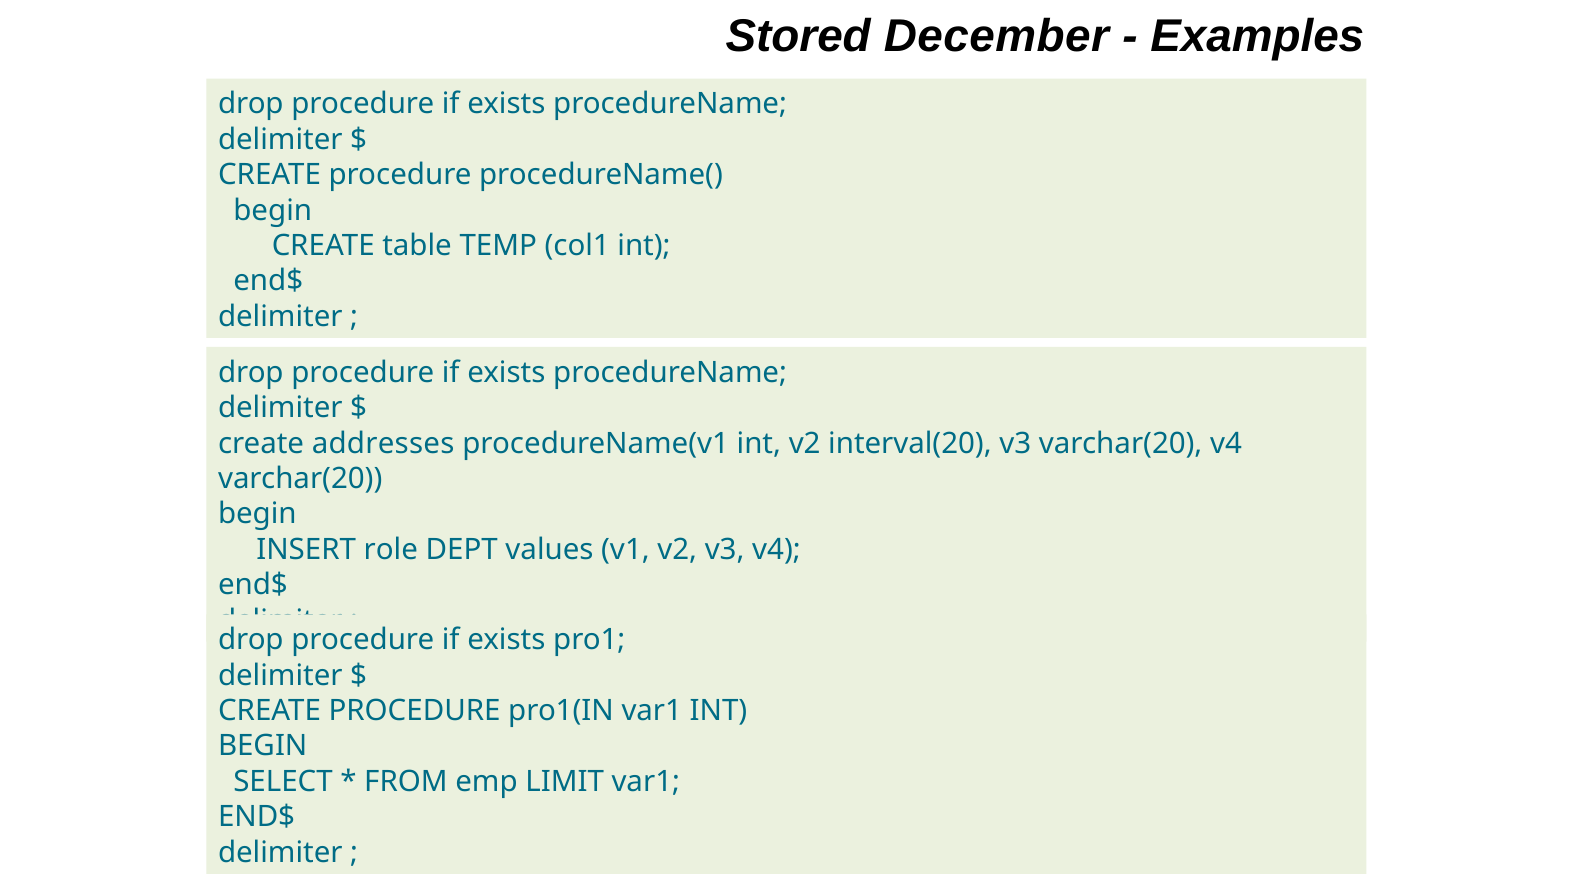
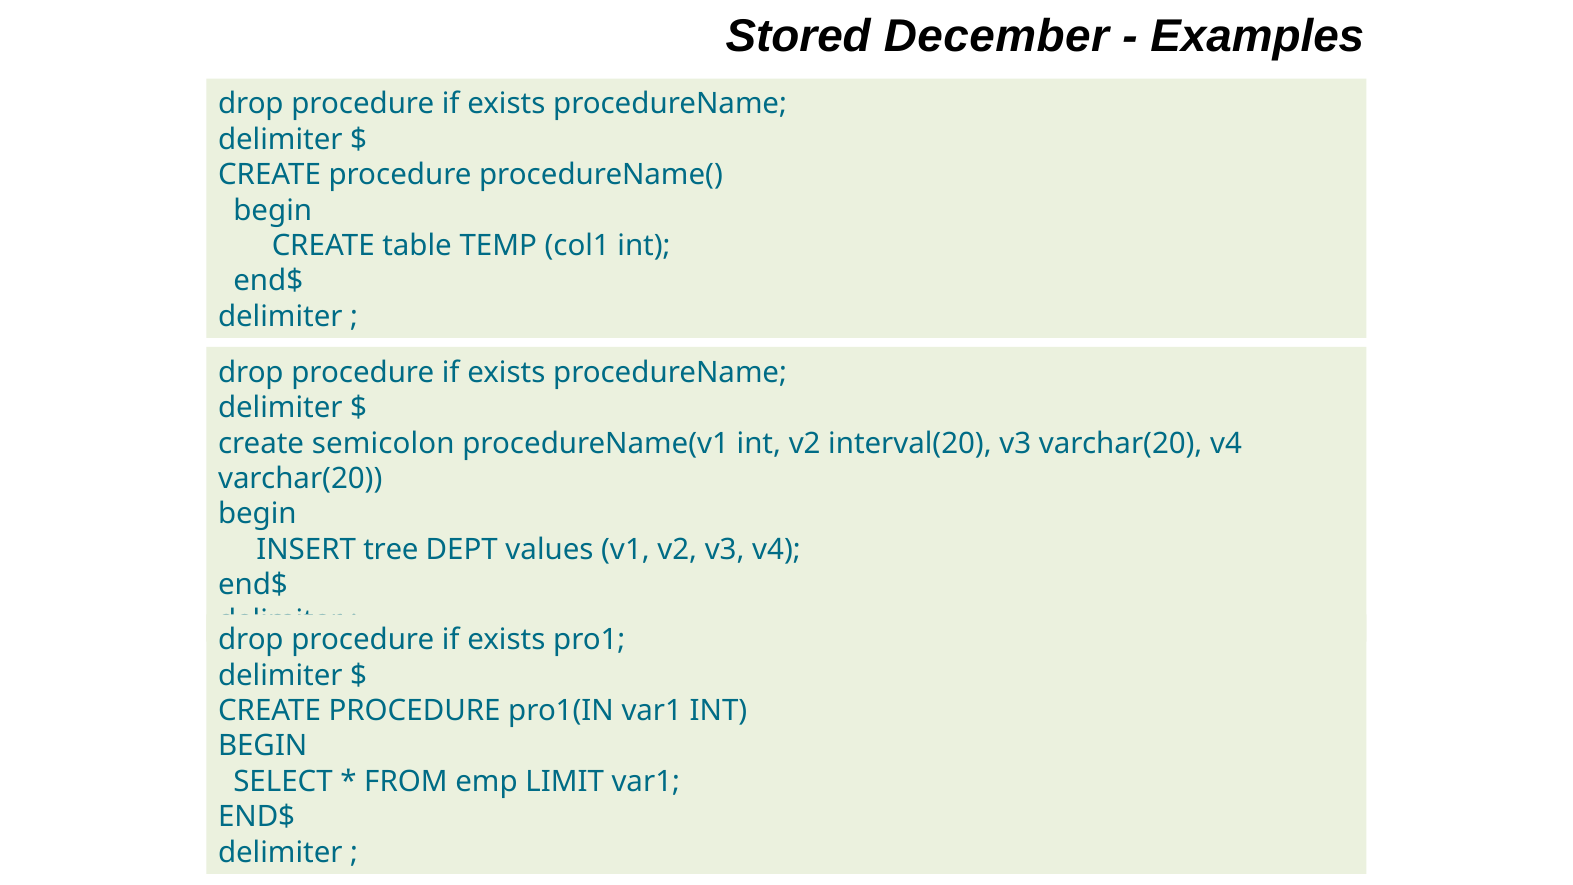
addresses: addresses -> semicolon
role: role -> tree
